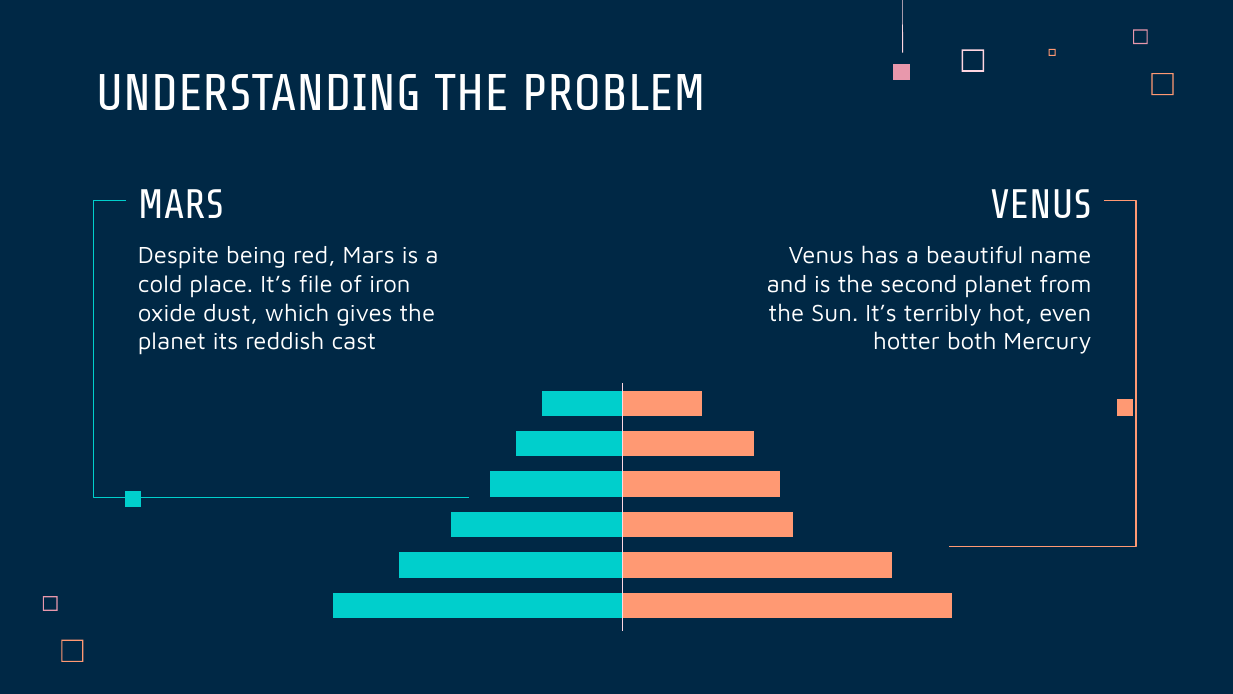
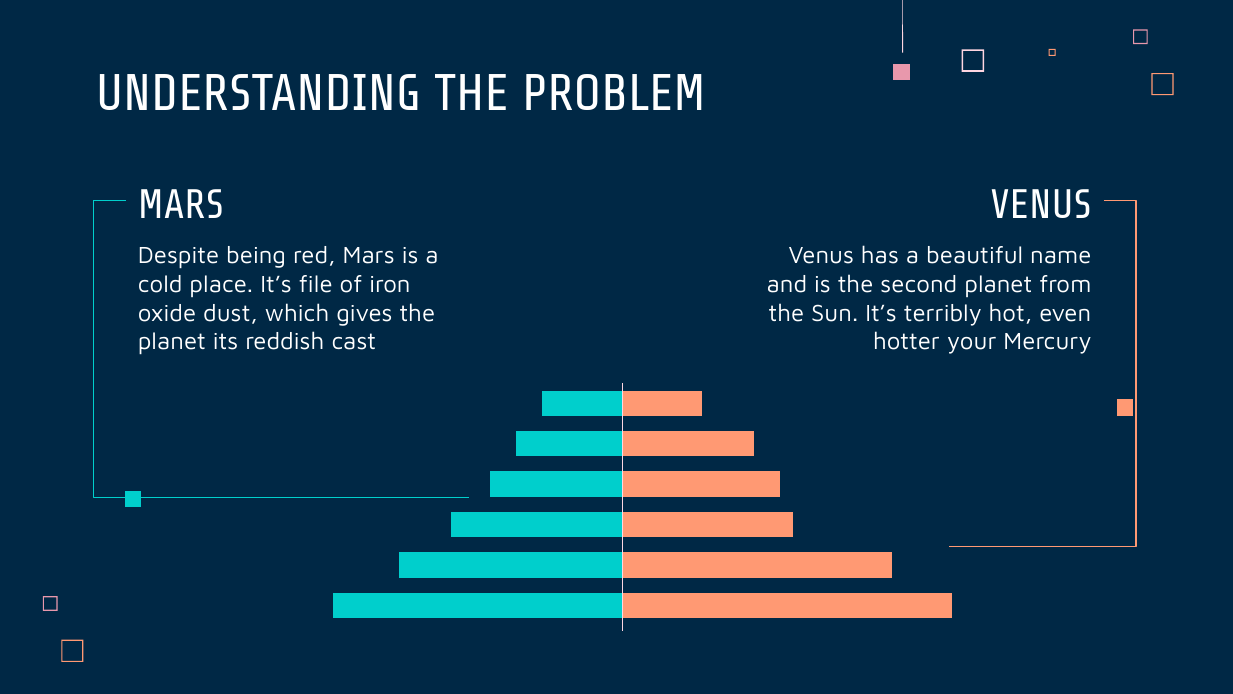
both: both -> your
